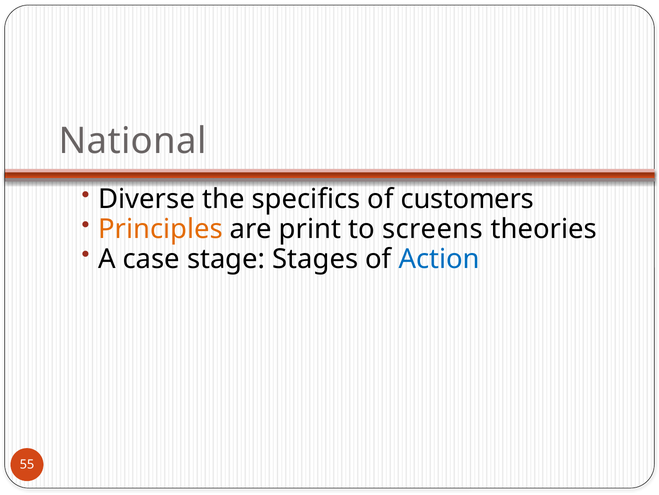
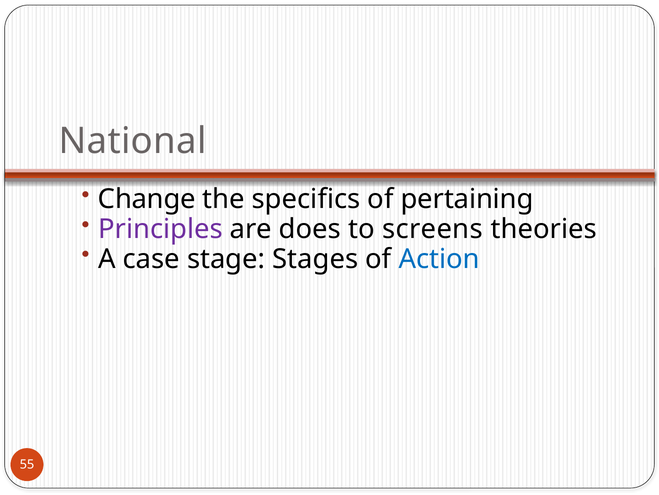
Diverse: Diverse -> Change
customers: customers -> pertaining
Principles colour: orange -> purple
print: print -> does
